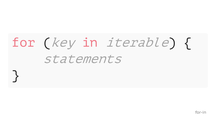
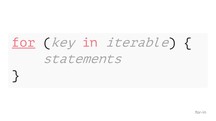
for underline: none -> present
